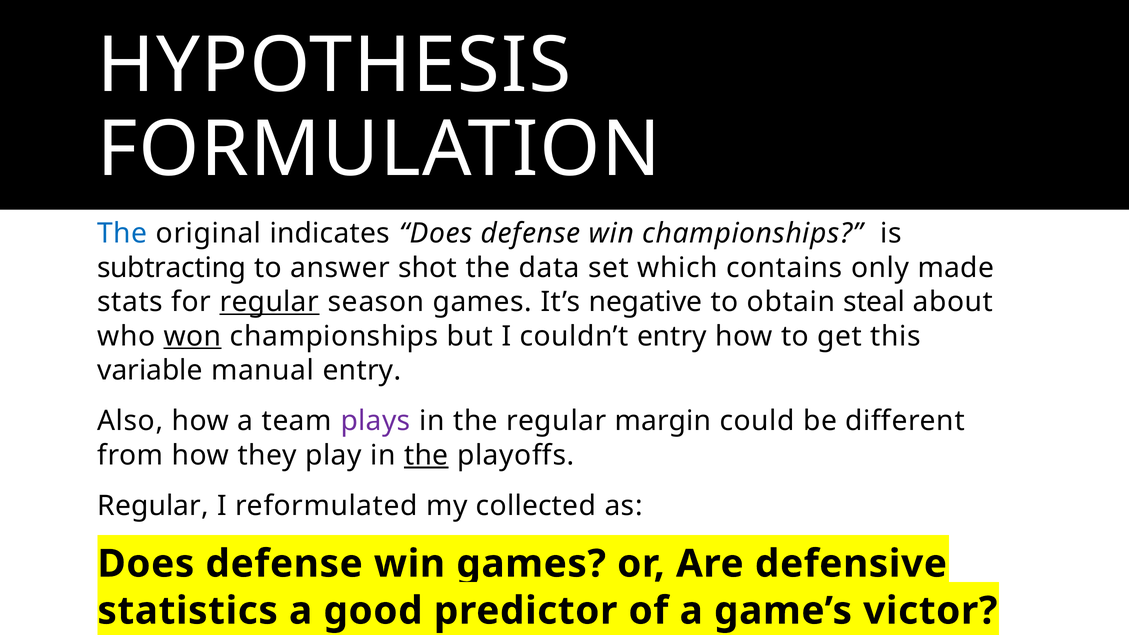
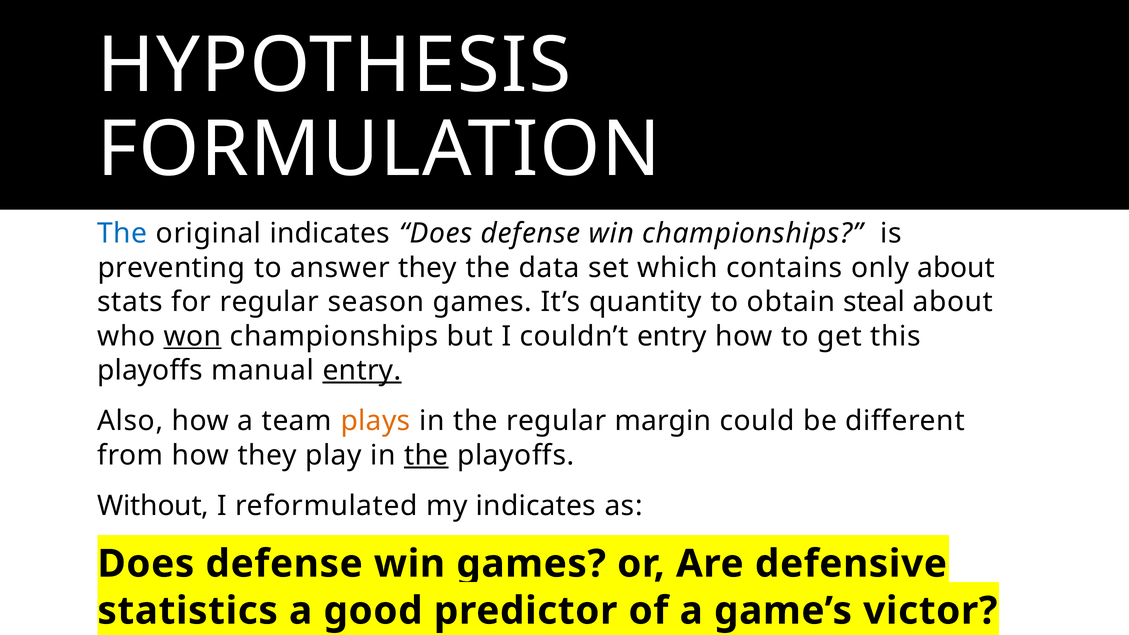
subtracting: subtracting -> preventing
answer shot: shot -> they
only made: made -> about
regular at (269, 302) underline: present -> none
negative: negative -> quantity
variable at (150, 370): variable -> playoffs
entry at (362, 370) underline: none -> present
plays colour: purple -> orange
Regular at (153, 506): Regular -> Without
my collected: collected -> indicates
